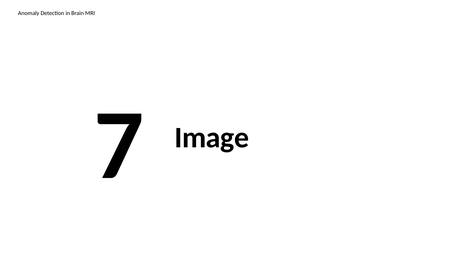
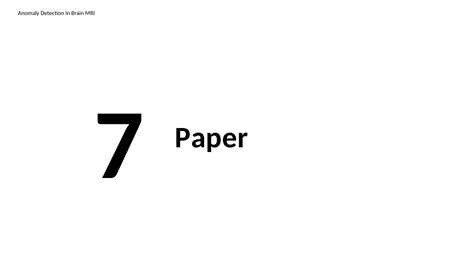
Image: Image -> Paper
